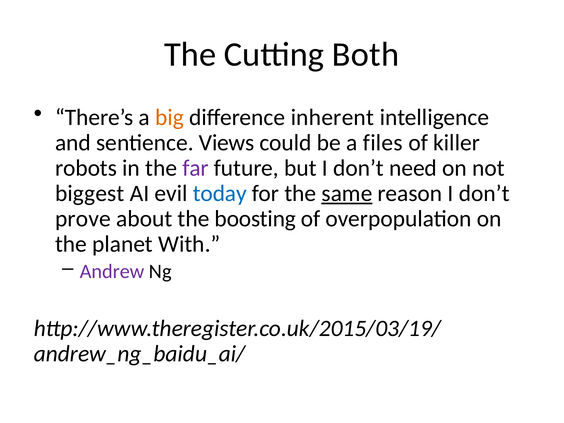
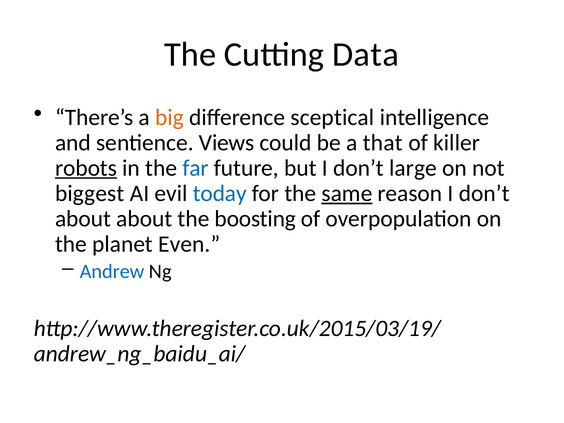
Both: Both -> Data
inherent: inherent -> sceptical
files: files -> that
robots underline: none -> present
far colour: purple -> blue
need: need -> large
prove at (83, 219): prove -> about
With: With -> Even
Andrew colour: purple -> blue
